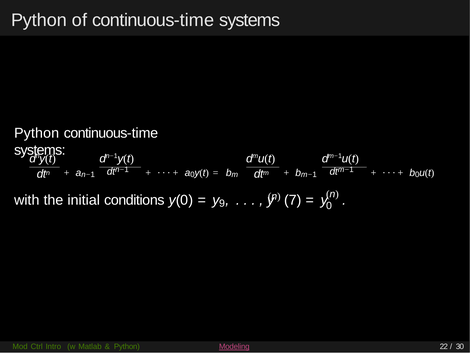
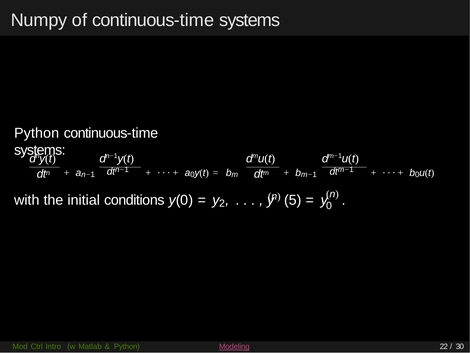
Python at (39, 20): Python -> Numpy
9: 9 -> 2
7: 7 -> 5
